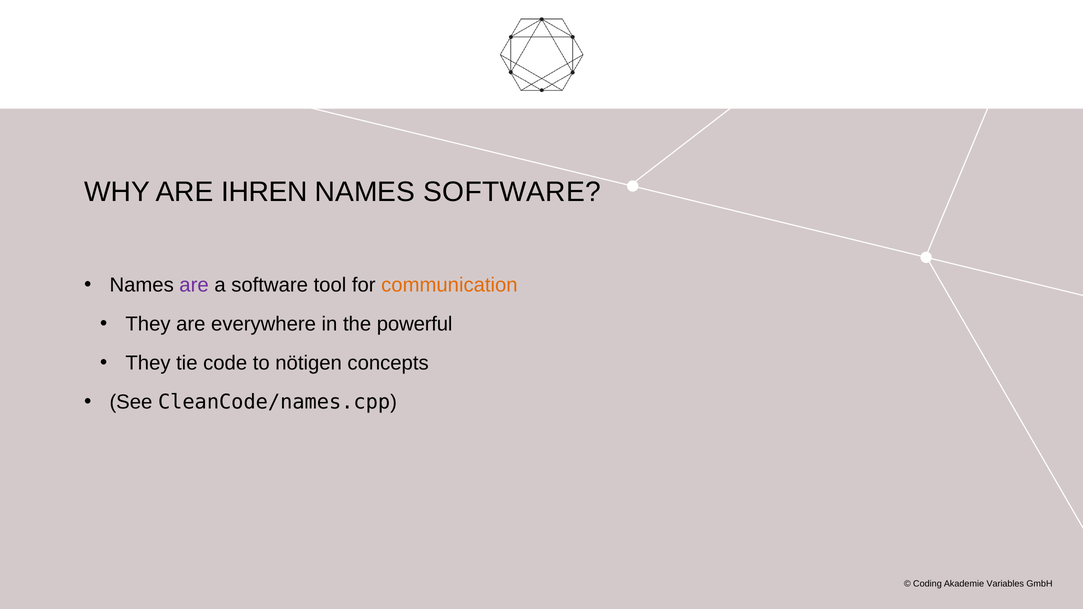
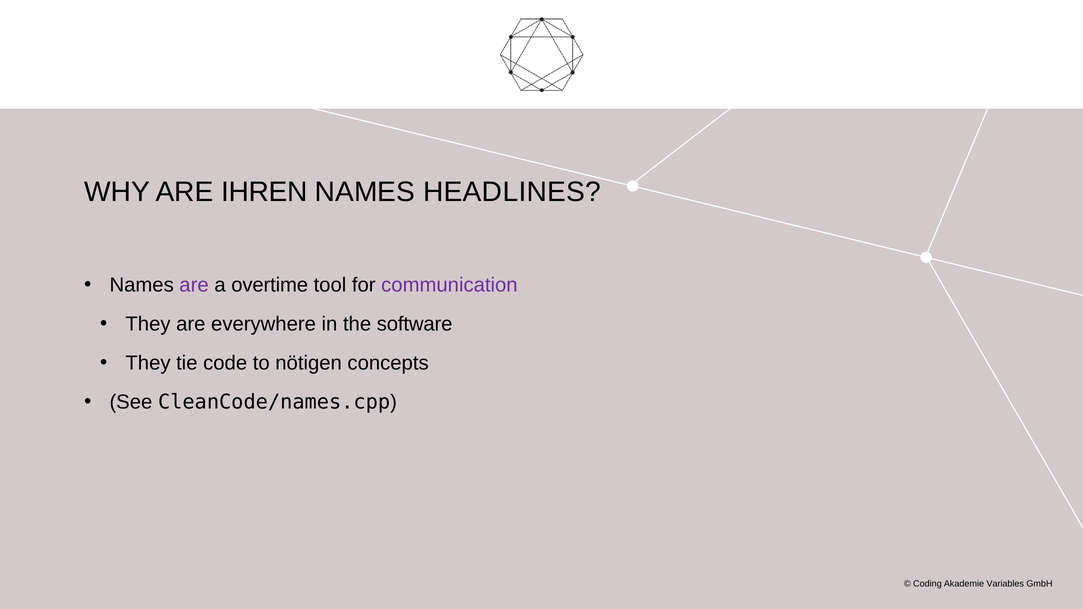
NAMES SOFTWARE: SOFTWARE -> HEADLINES
a software: software -> overtime
communication colour: orange -> purple
powerful: powerful -> software
